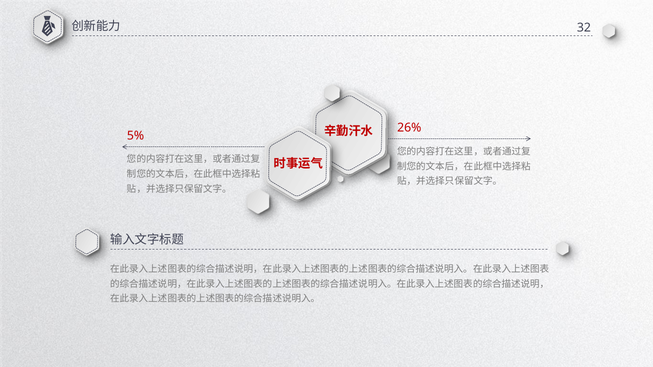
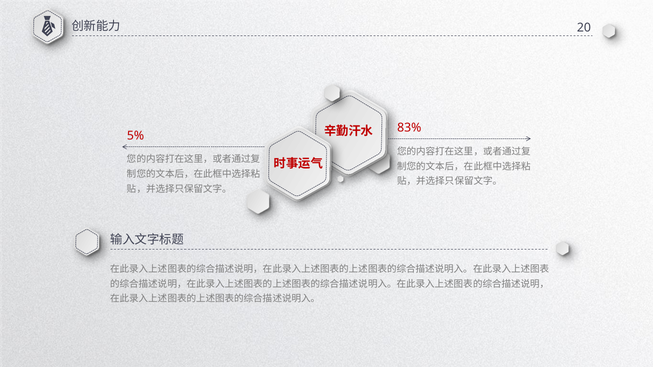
32: 32 -> 20
26%: 26% -> 83%
